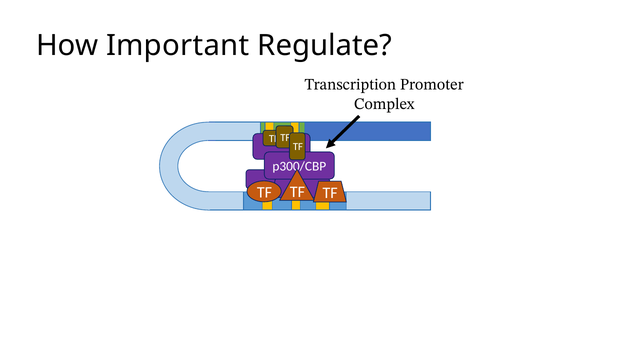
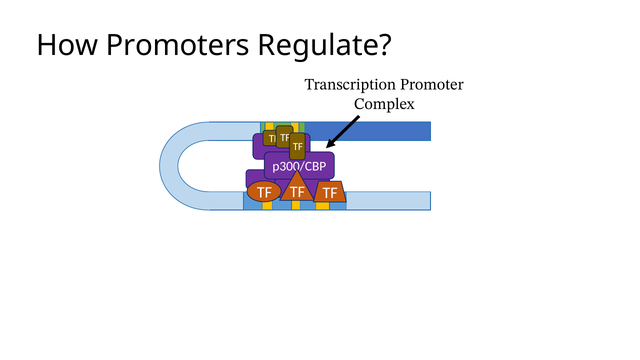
Important: Important -> Promoters
